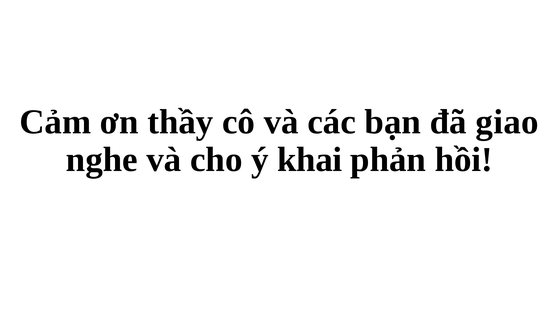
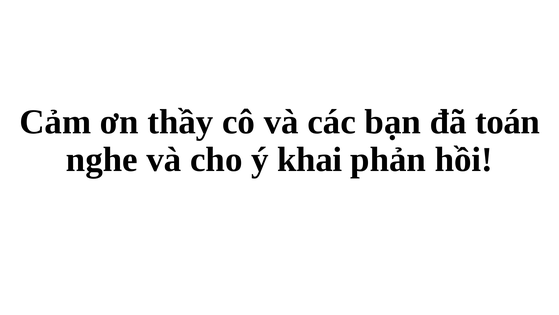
giao: giao -> toán
